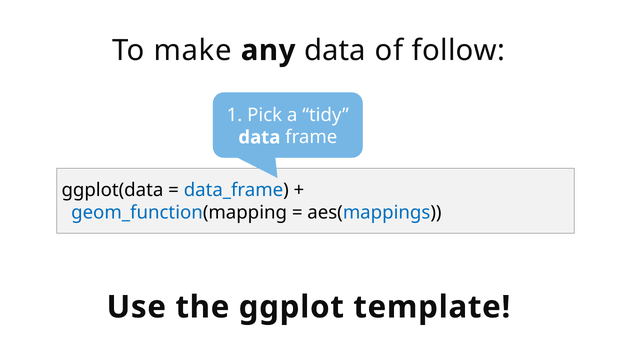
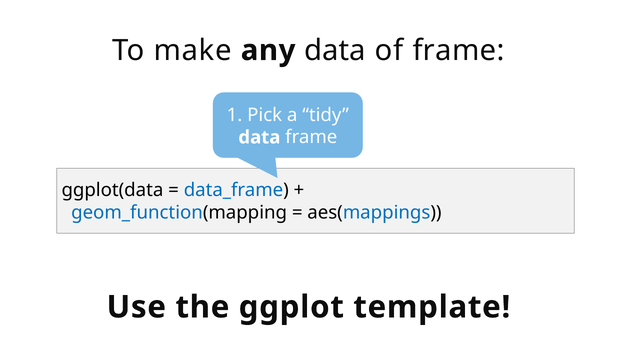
of follow: follow -> frame
